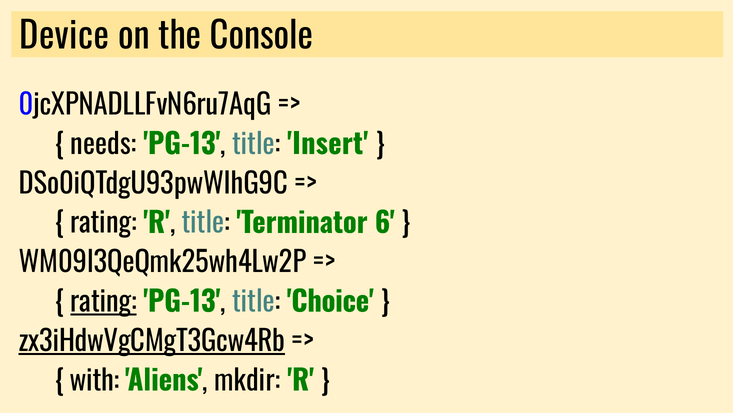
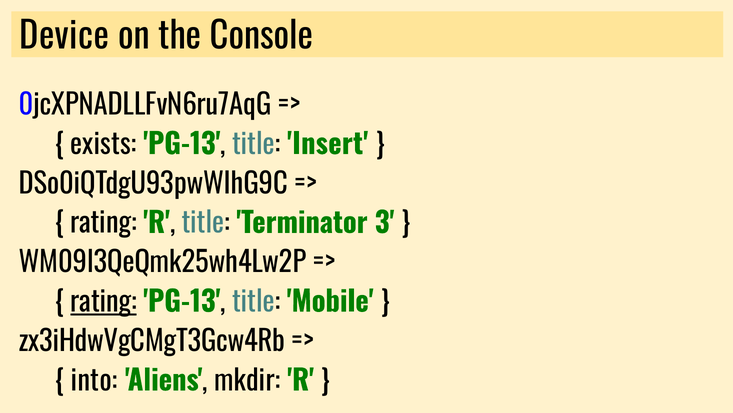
needs: needs -> exists
6: 6 -> 3
Choice: Choice -> Mobile
zx3iHdwVgCMgT3Gcw4Rb underline: present -> none
with: with -> into
